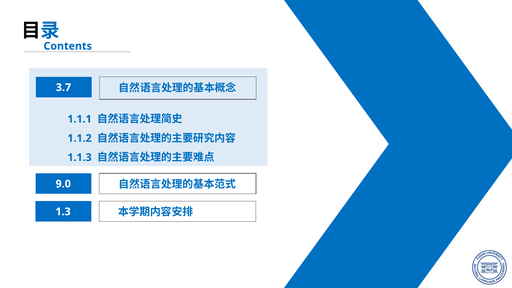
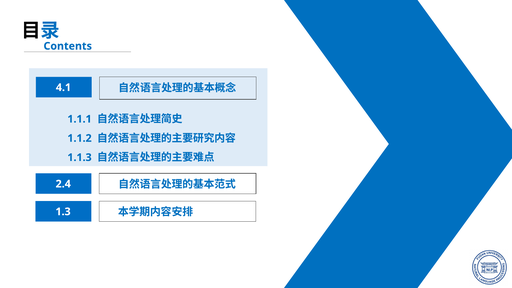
3.7: 3.7 -> 4.1
9.0: 9.0 -> 2.4
